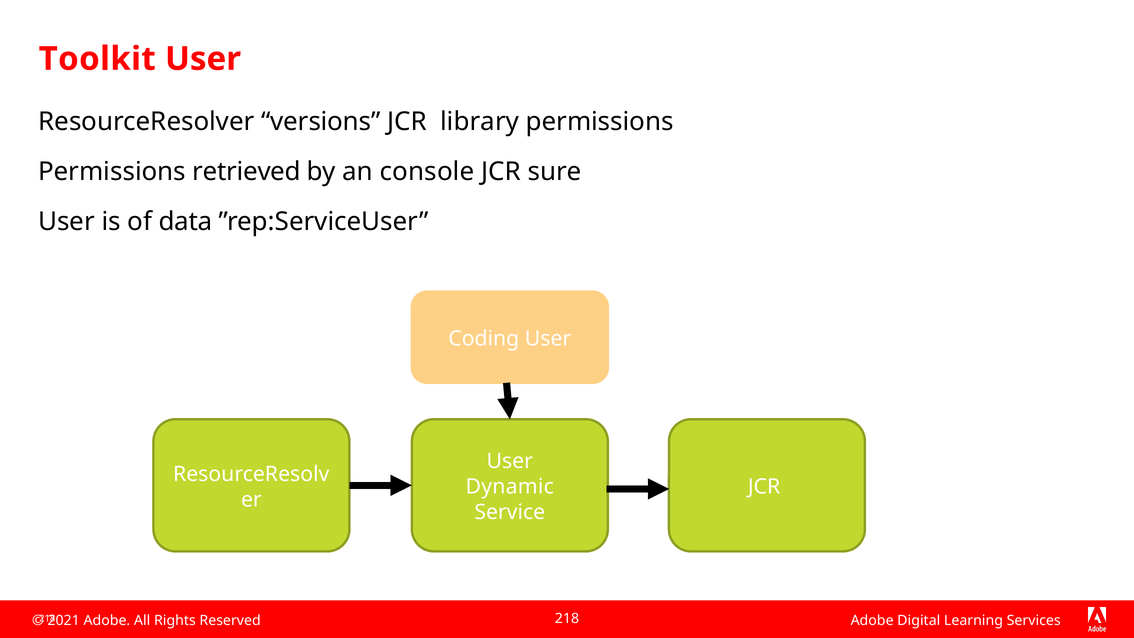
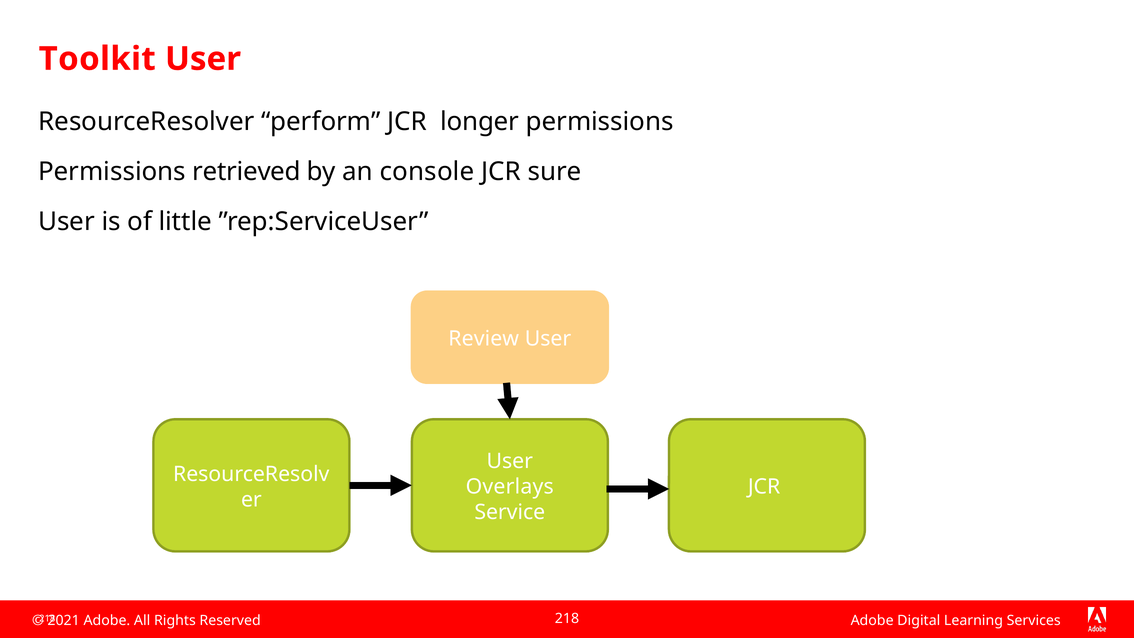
versions: versions -> perform
library: library -> longer
data: data -> little
Coding: Coding -> Review
Dynamic: Dynamic -> Overlays
